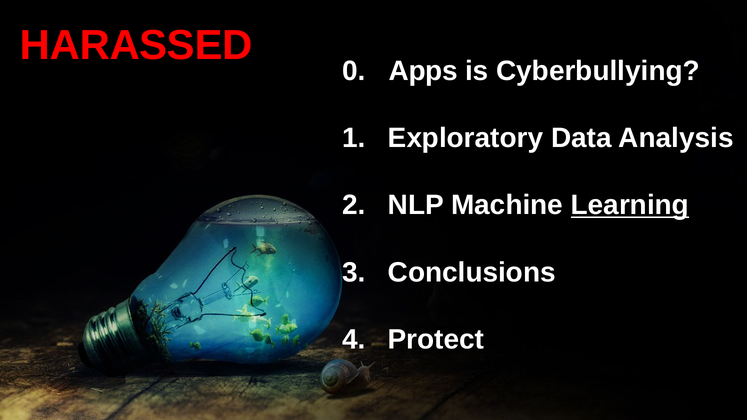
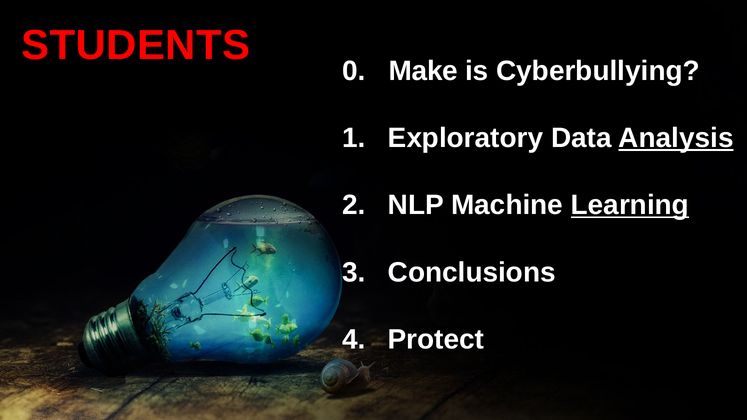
HARASSED: HARASSED -> STUDENTS
Apps: Apps -> Make
Analysis underline: none -> present
